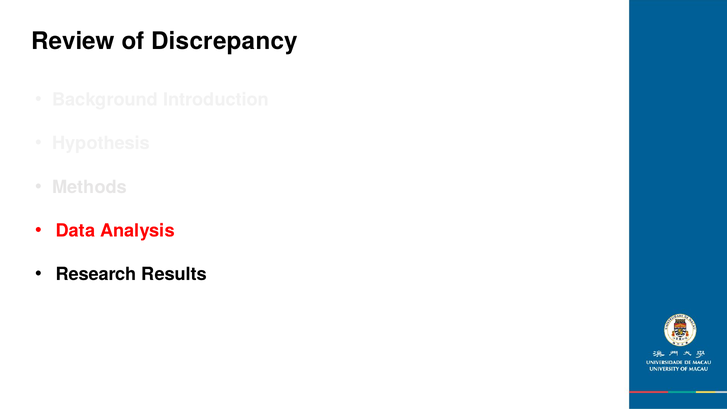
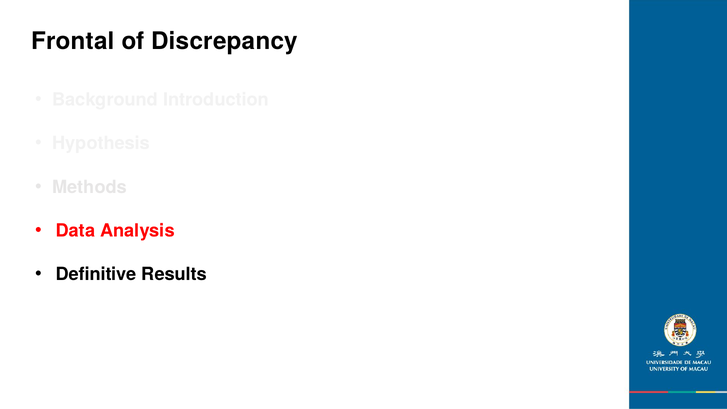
Review: Review -> Frontal
Research: Research -> Definitive
